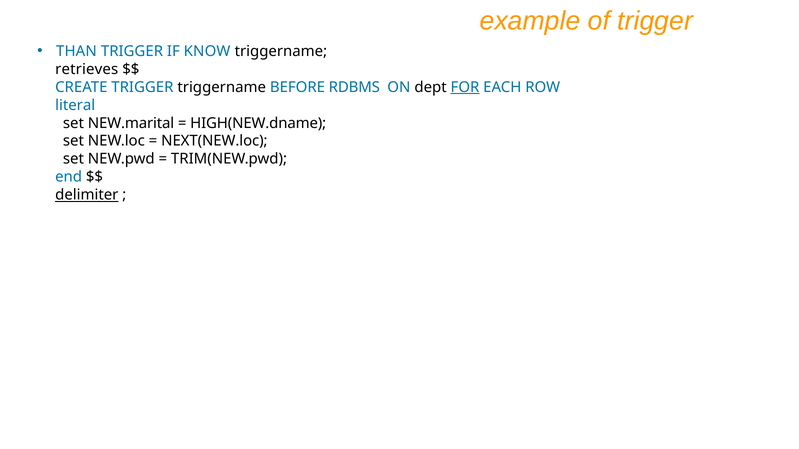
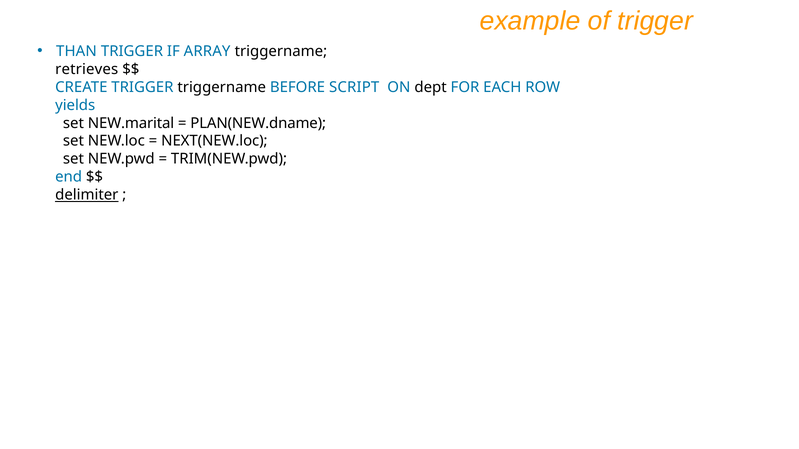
KNOW: KNOW -> ARRAY
RDBMS: RDBMS -> SCRIPT
FOR underline: present -> none
literal: literal -> yields
HIGH(NEW.dname: HIGH(NEW.dname -> PLAN(NEW.dname
